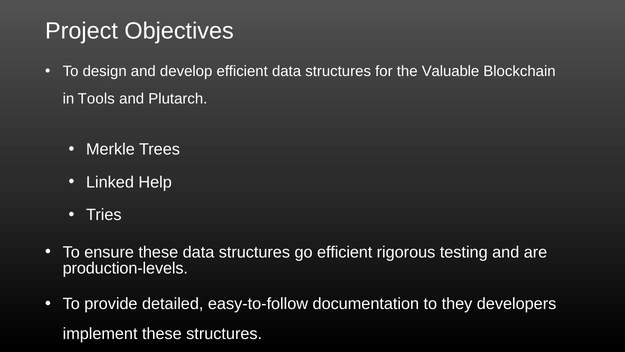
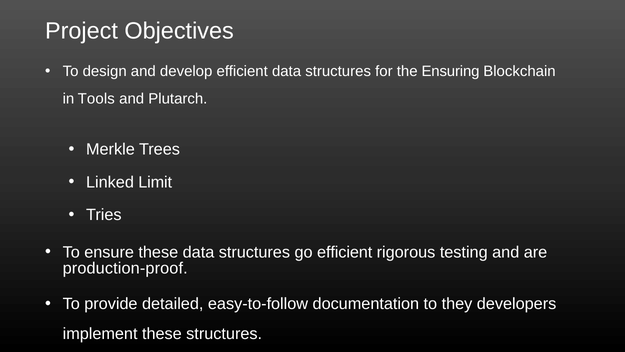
Valuable: Valuable -> Ensuring
Help: Help -> Limit
production-levels: production-levels -> production-proof
